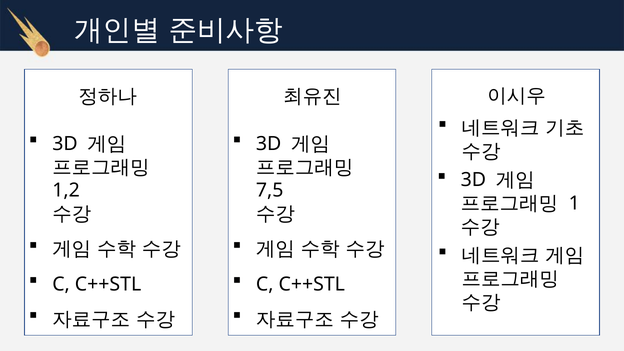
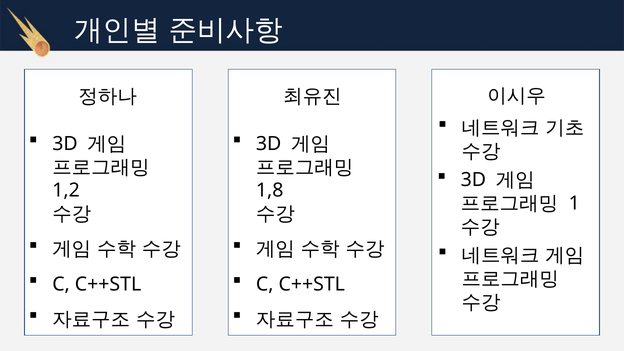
7,5: 7,5 -> 1,8
